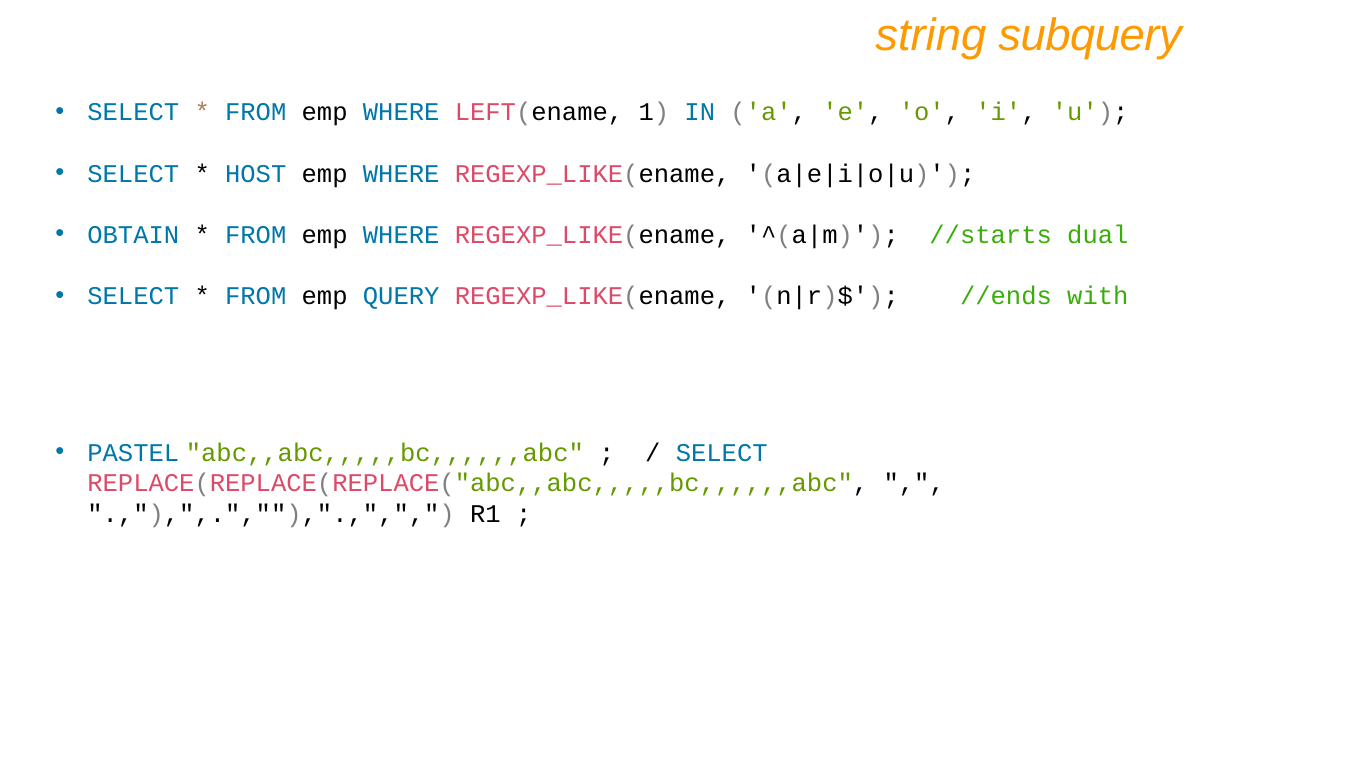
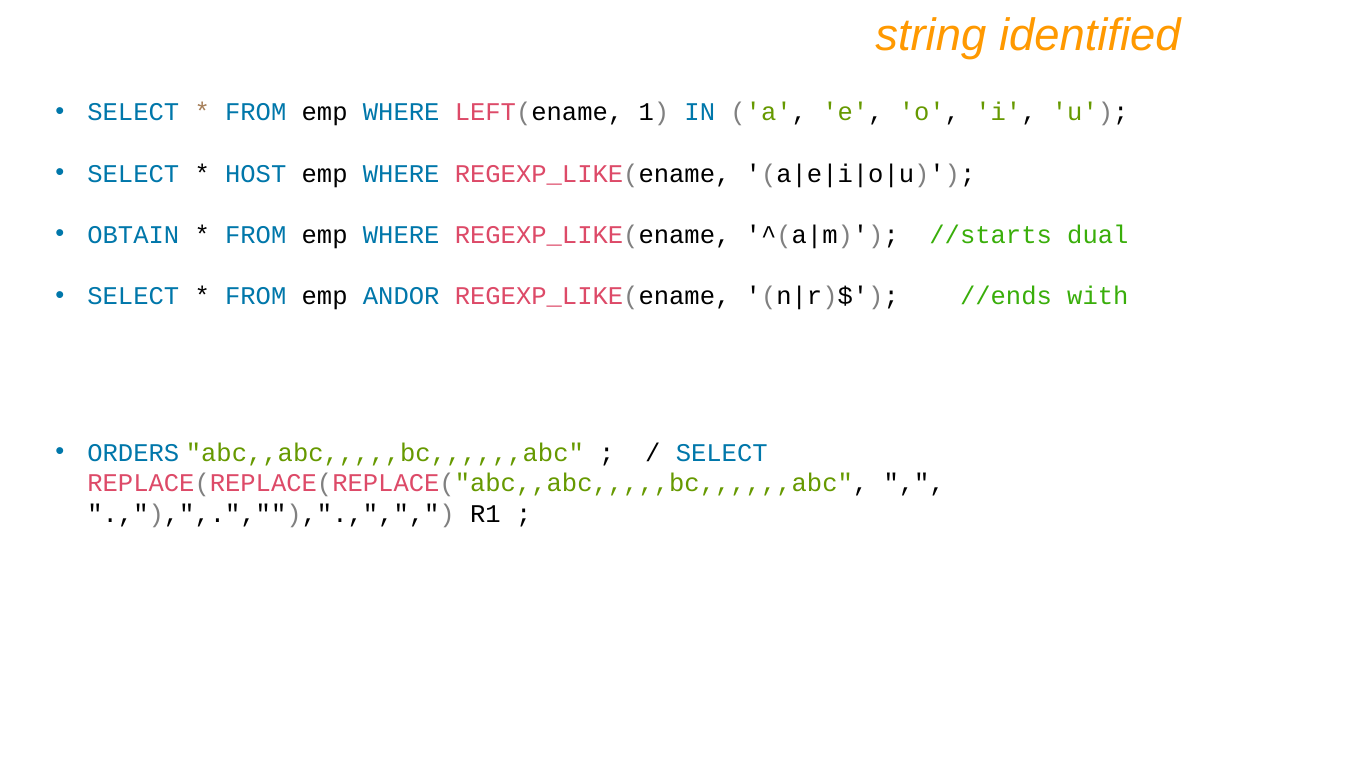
subquery: subquery -> identified
QUERY: QUERY -> ANDOR
PASTEL: PASTEL -> ORDERS
